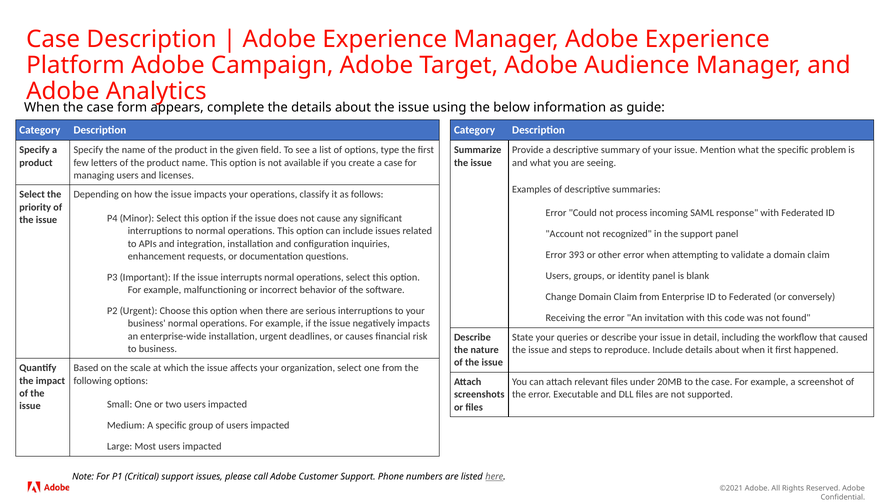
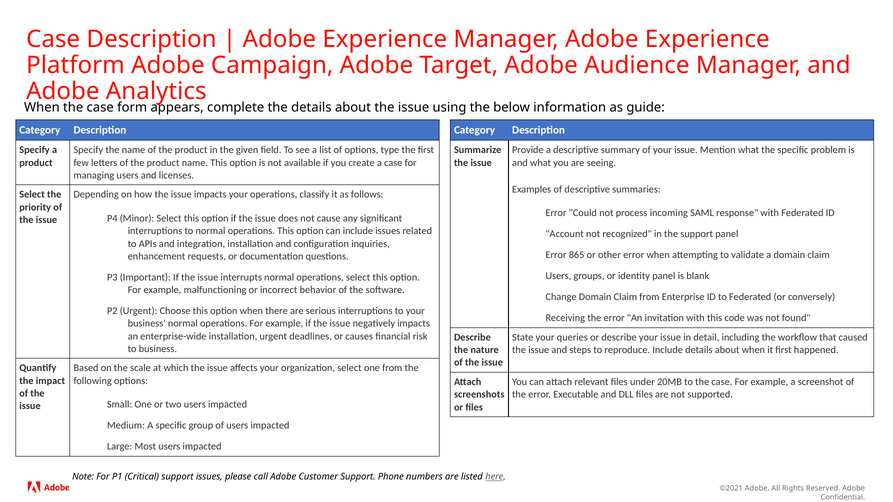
393: 393 -> 865
